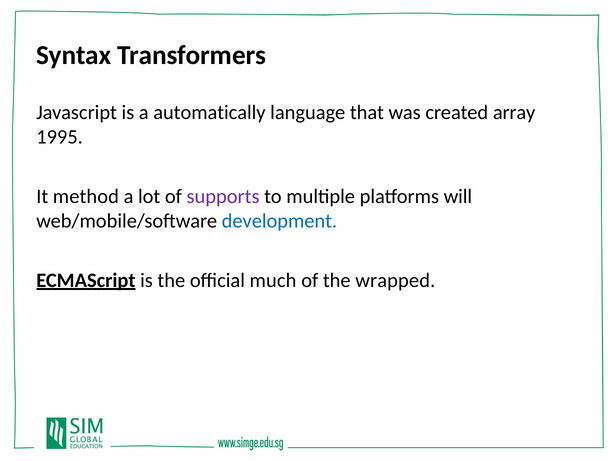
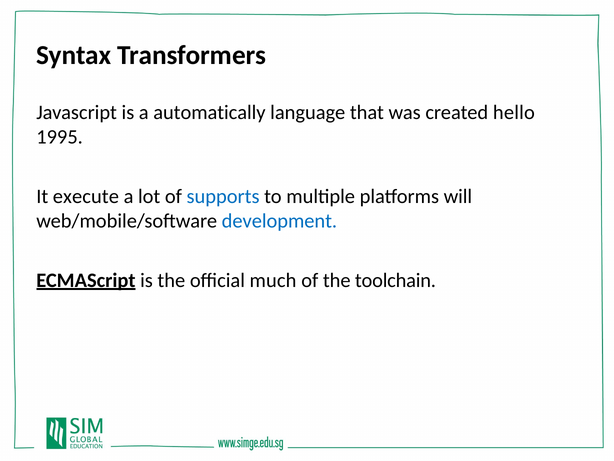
array: array -> hello
method: method -> execute
supports colour: purple -> blue
wrapped: wrapped -> toolchain
